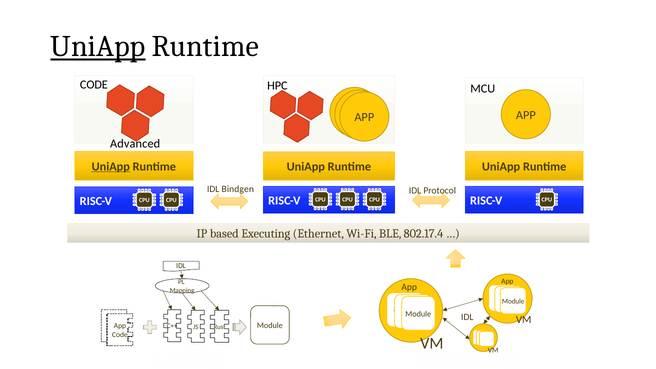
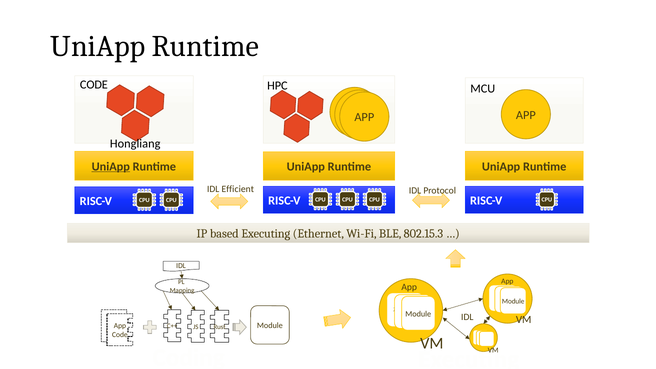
UniApp at (98, 47) underline: present -> none
Advanced: Advanced -> Hongliang
Bindgen: Bindgen -> Efficient
802.17.4: 802.17.4 -> 802.15.3
